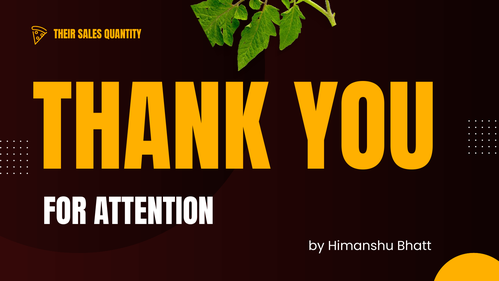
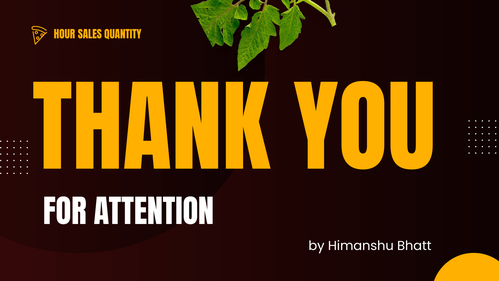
THEIR: THEIR -> HOUR
